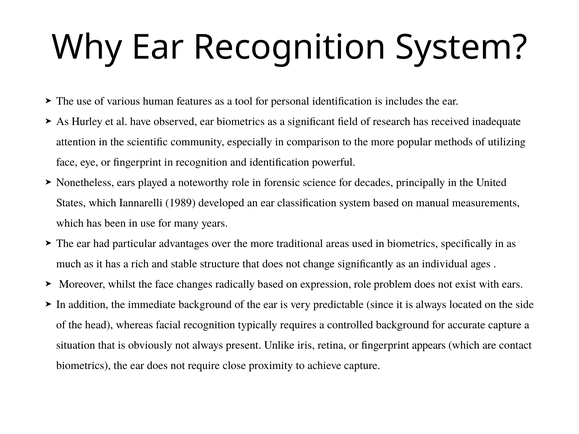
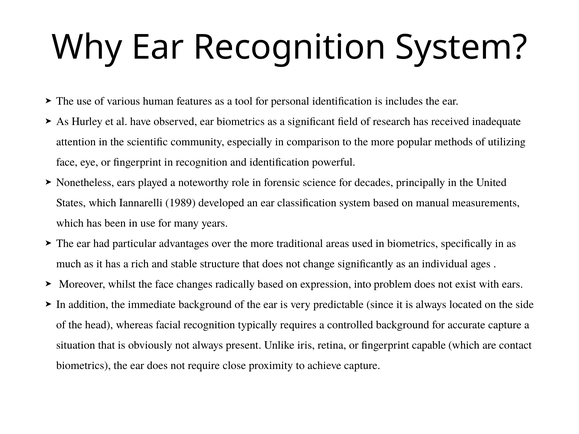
expression role: role -> into
appears: appears -> capable
